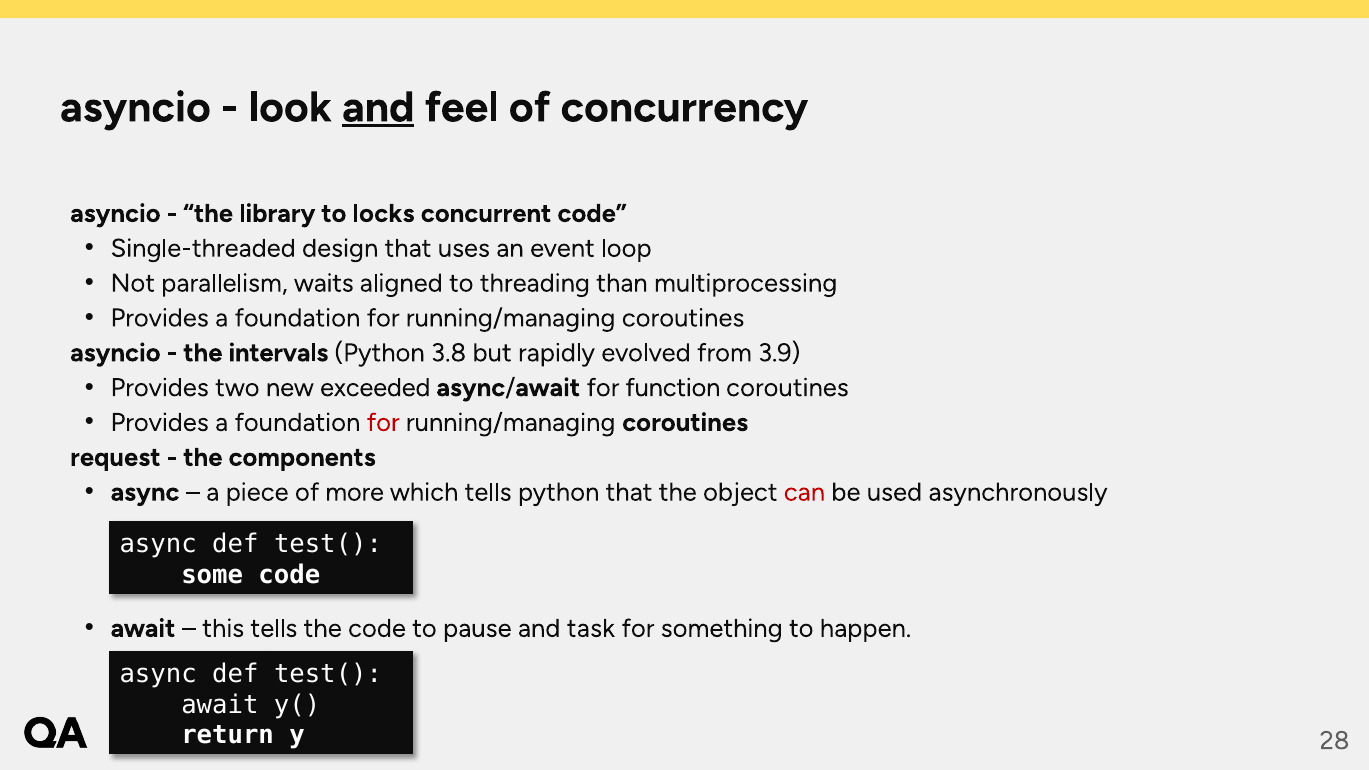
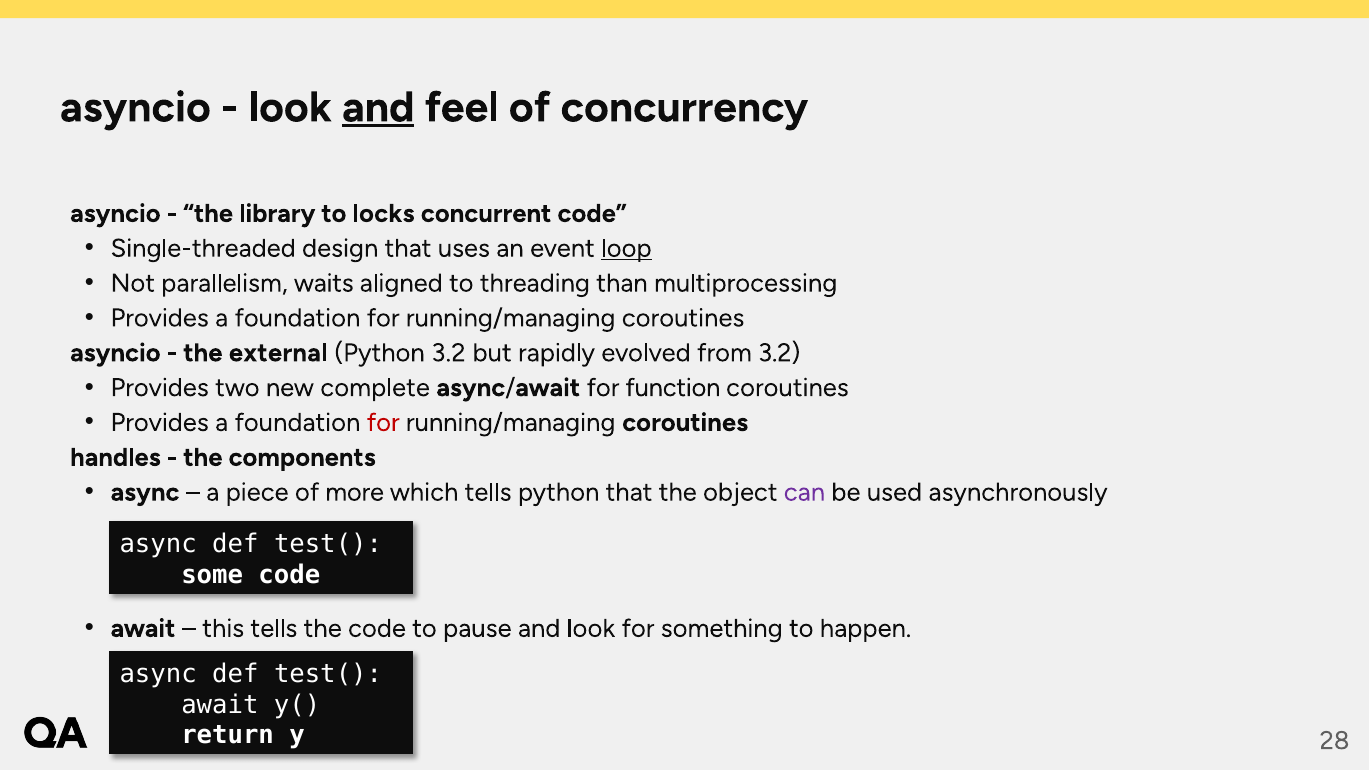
loop underline: none -> present
intervals: intervals -> external
Python 3.8: 3.8 -> 3.2
from 3.9: 3.9 -> 3.2
exceeded: exceeded -> complete
request: request -> handles
can colour: red -> purple
and task: task -> look
